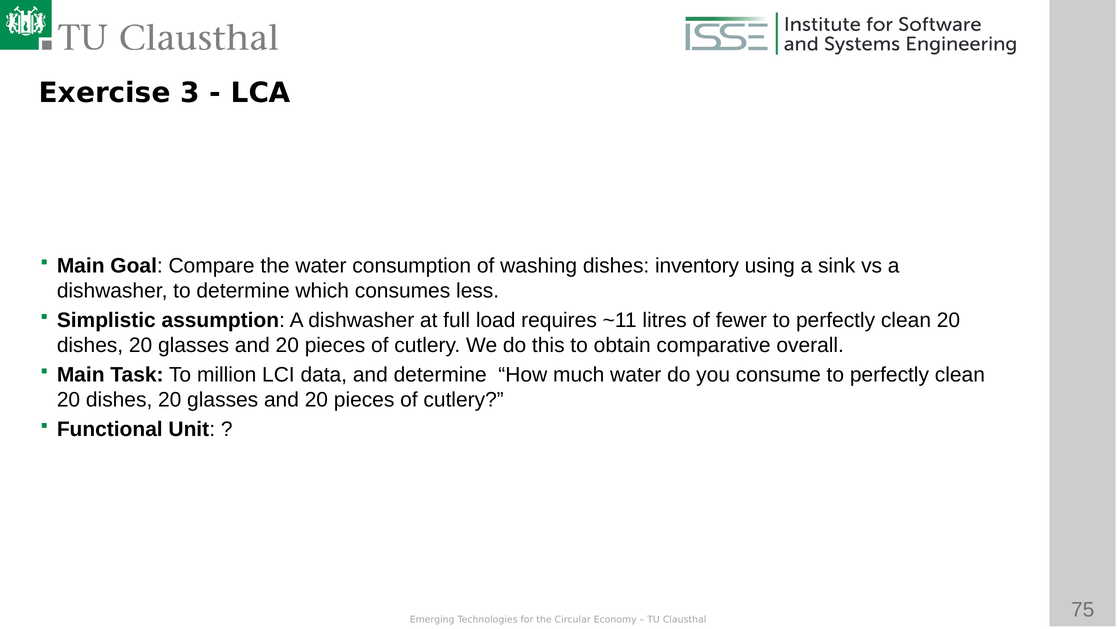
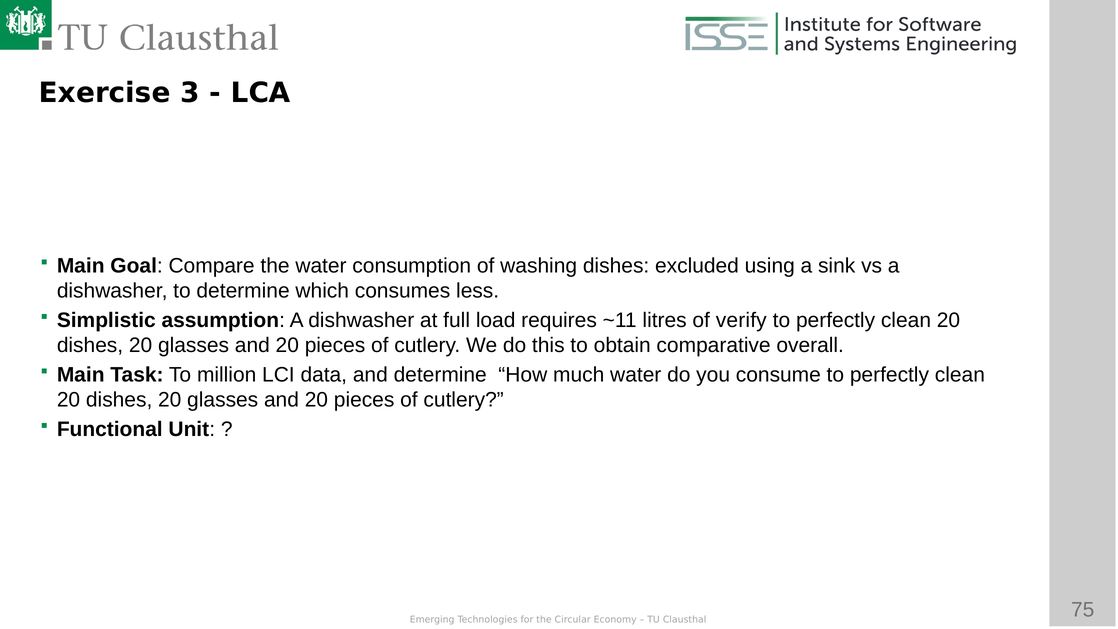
inventory: inventory -> excluded
fewer: fewer -> verify
